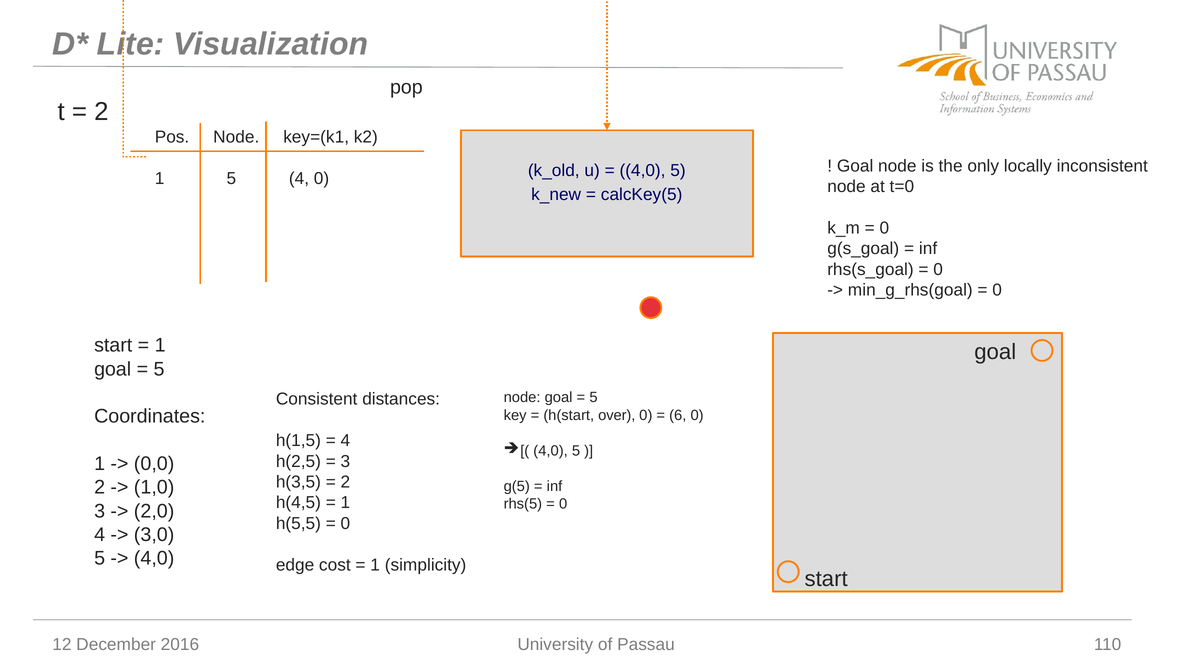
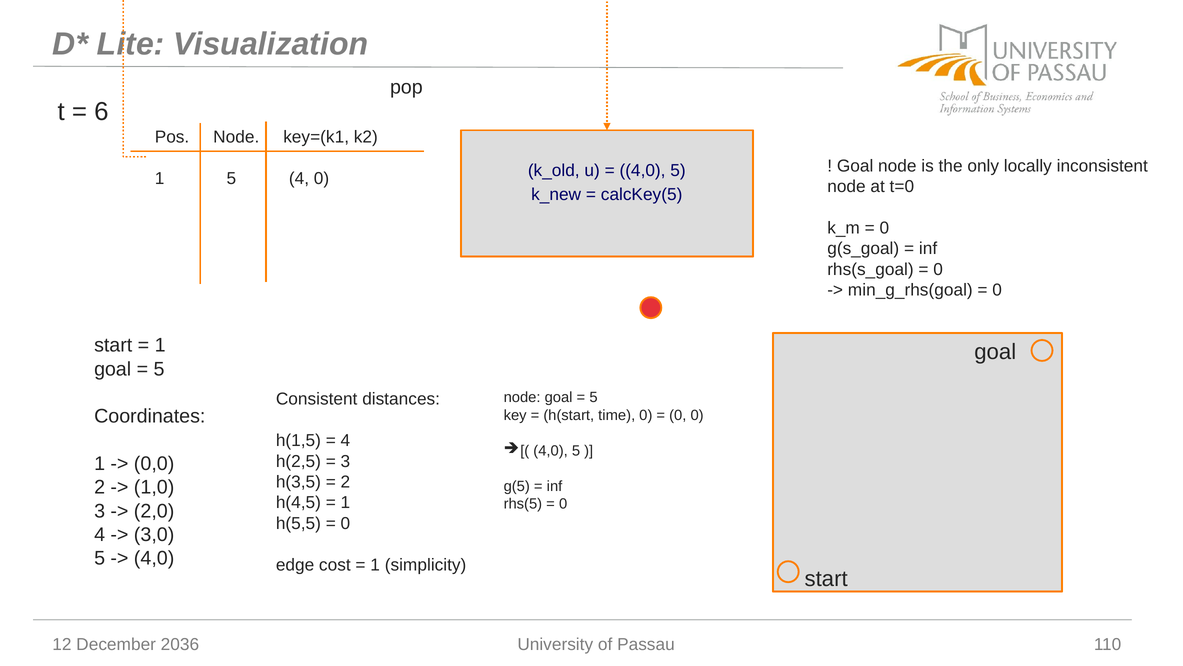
2 at (101, 112): 2 -> 6
over: over -> time
6 at (678, 415): 6 -> 0
2016: 2016 -> 2036
